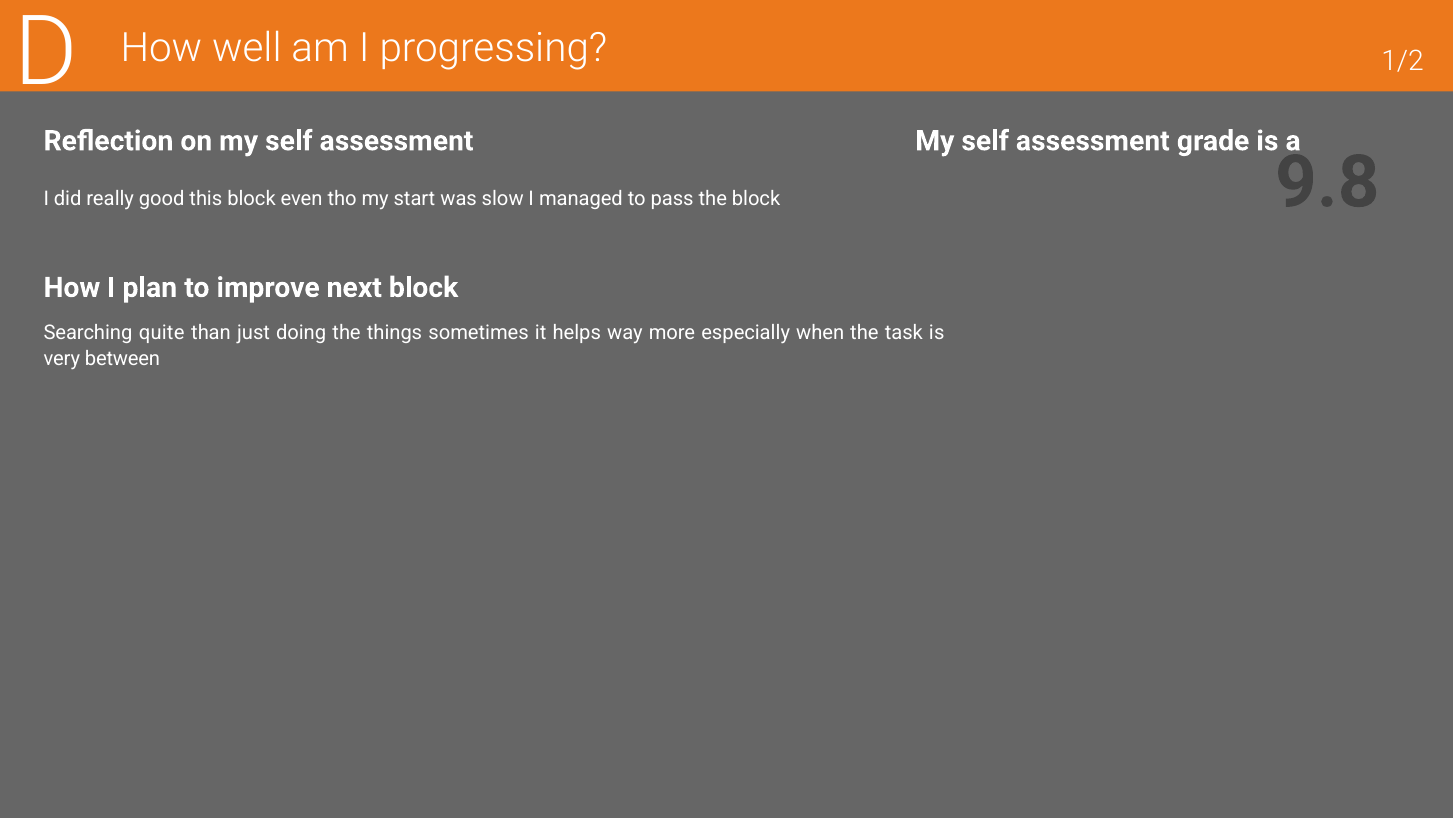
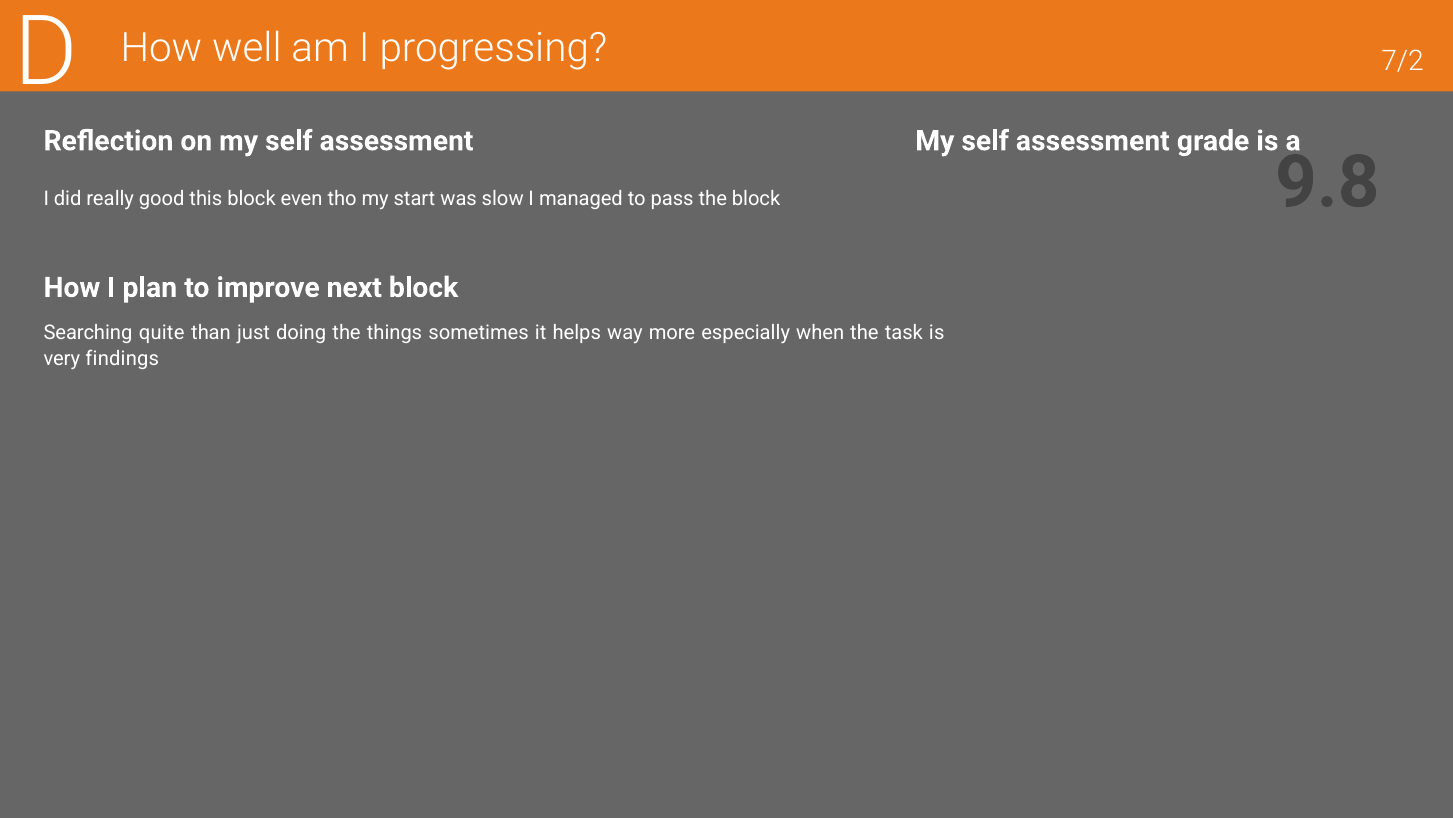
1/2: 1/2 -> 7/2
between: between -> findings
